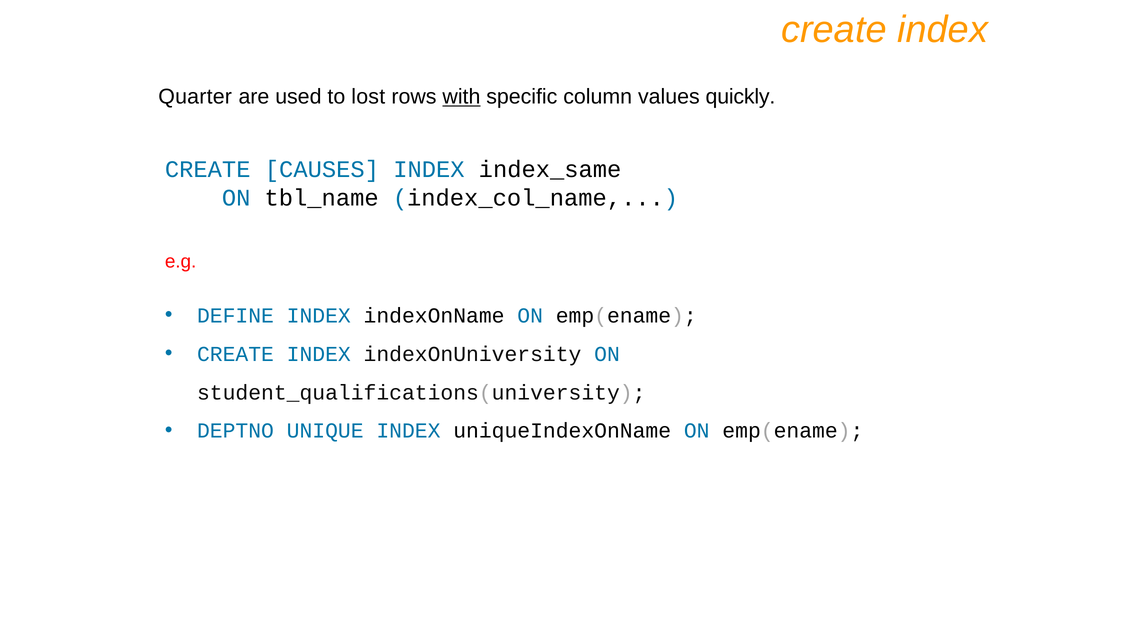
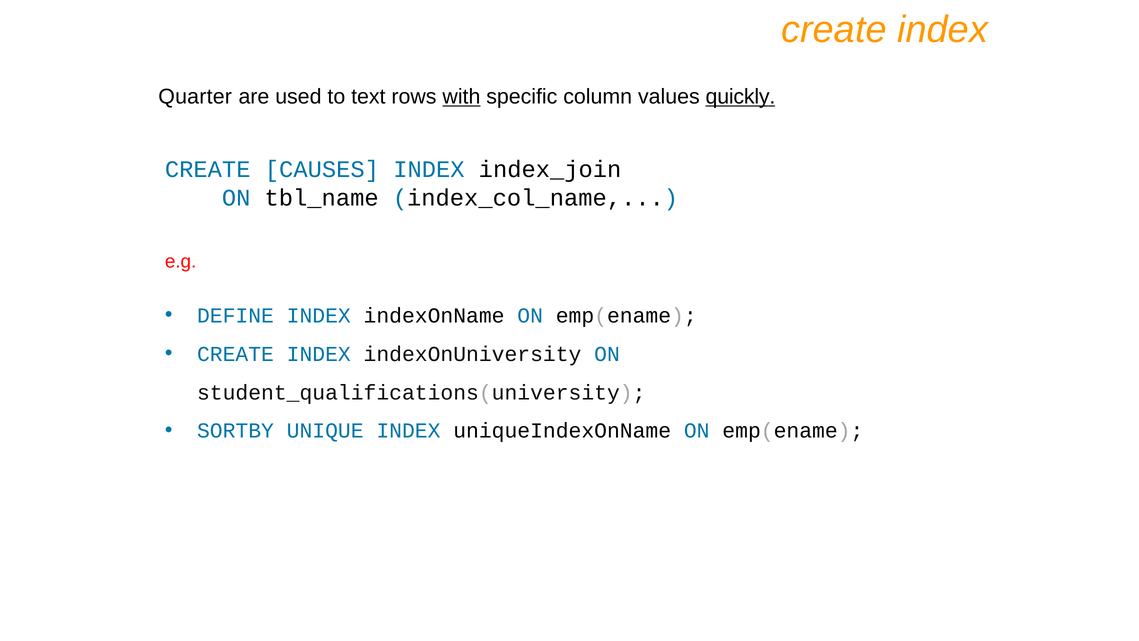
lost: lost -> text
quickly underline: none -> present
index_same: index_same -> index_join
DEPTNO: DEPTNO -> SORTBY
